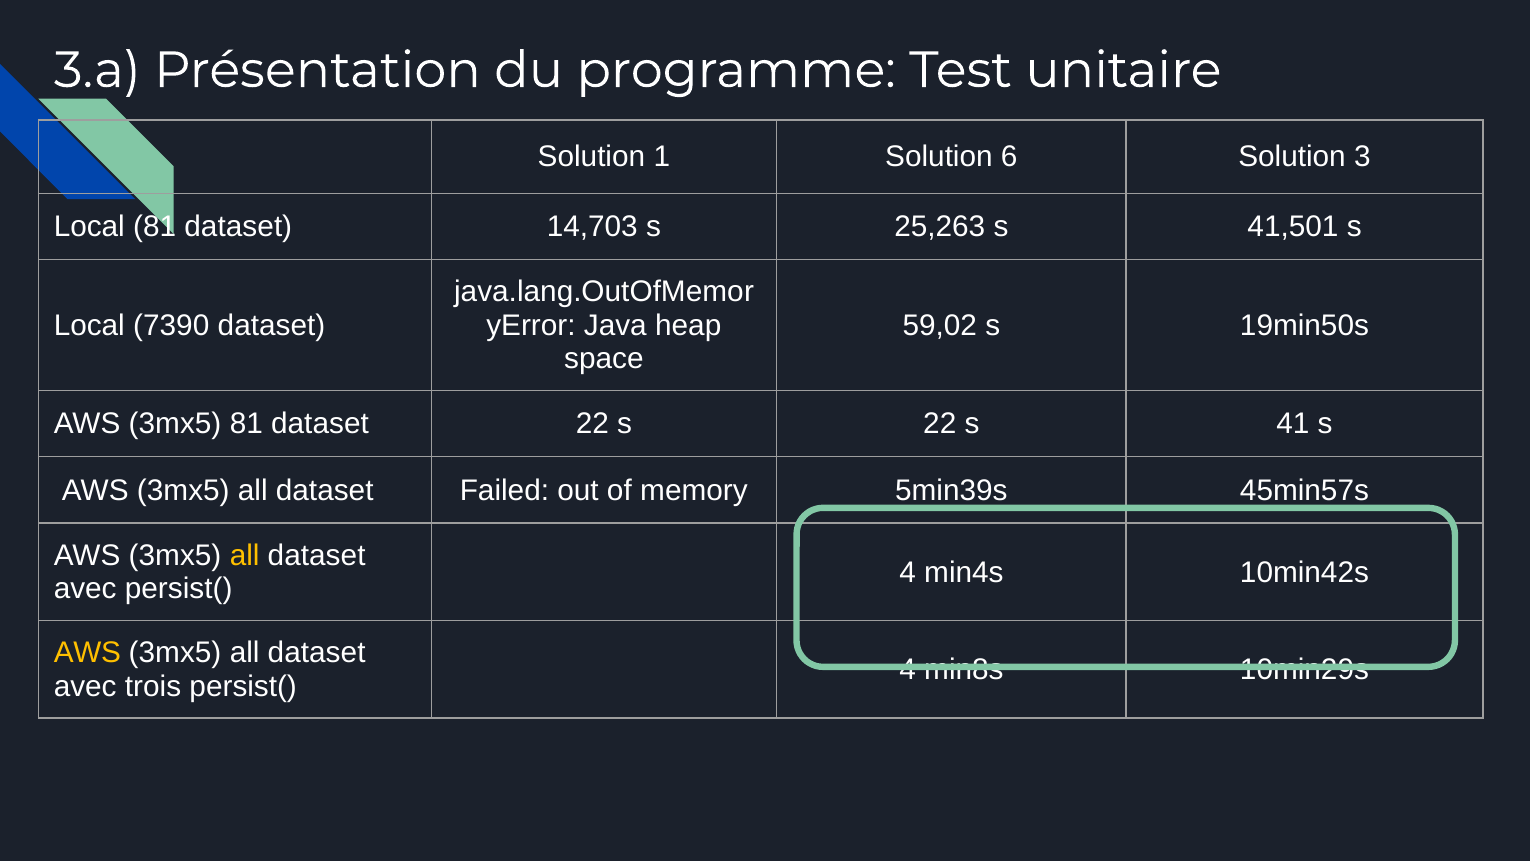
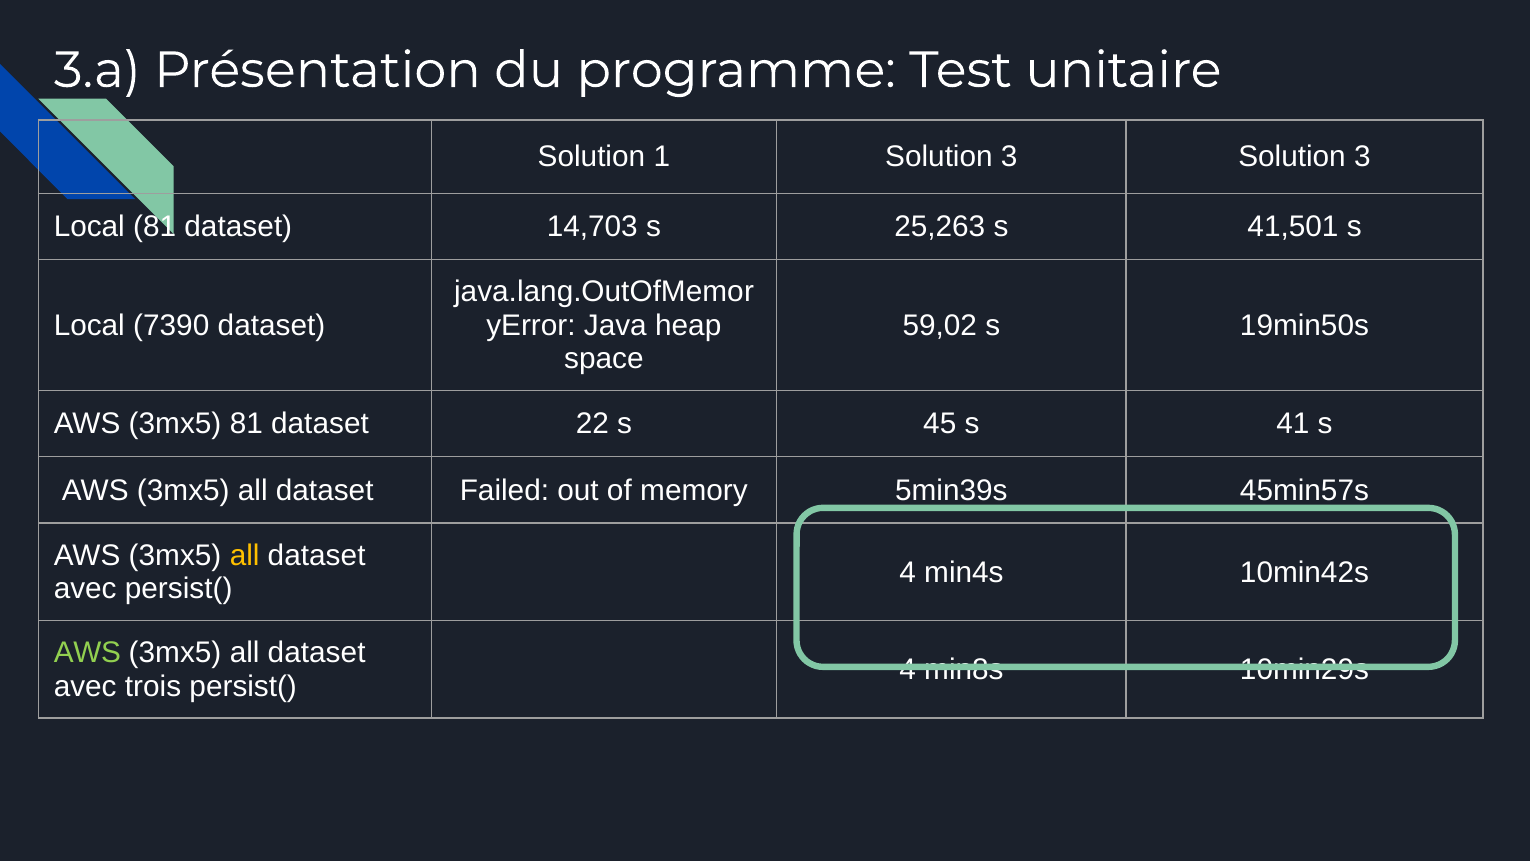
1 Solution 6: 6 -> 3
s 22: 22 -> 45
AWS at (87, 653) colour: yellow -> light green
